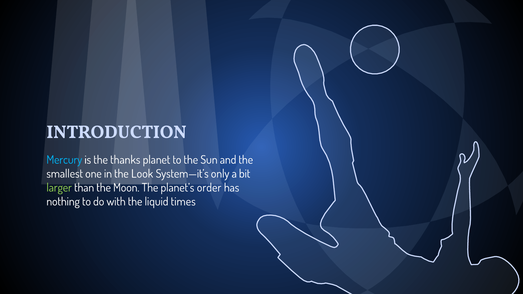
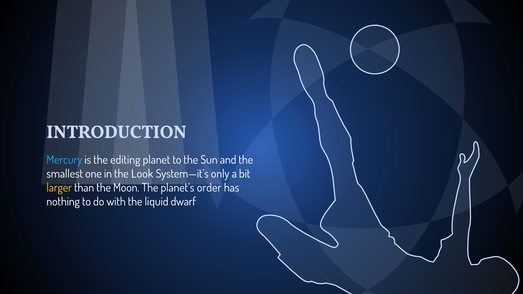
thanks: thanks -> editing
larger colour: light green -> yellow
times: times -> dwarf
